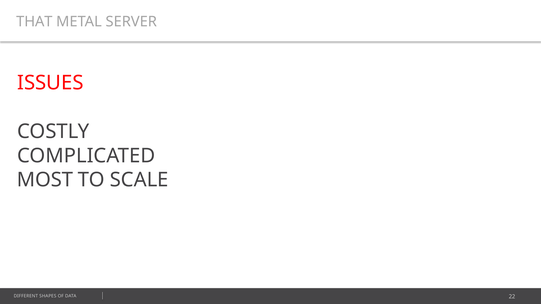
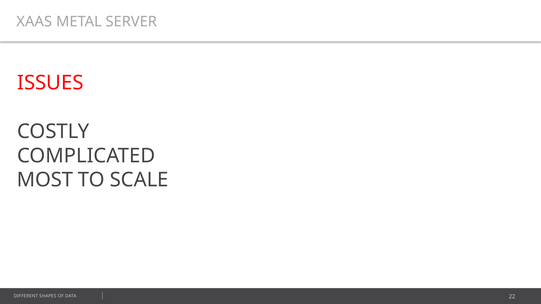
THAT: THAT -> XAAS
